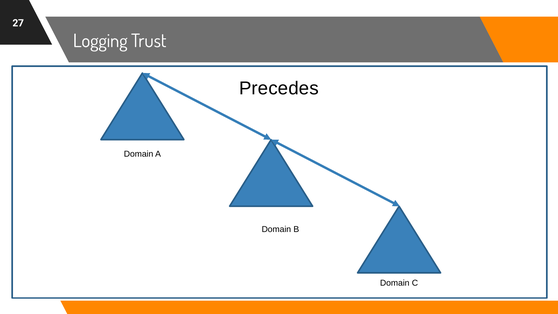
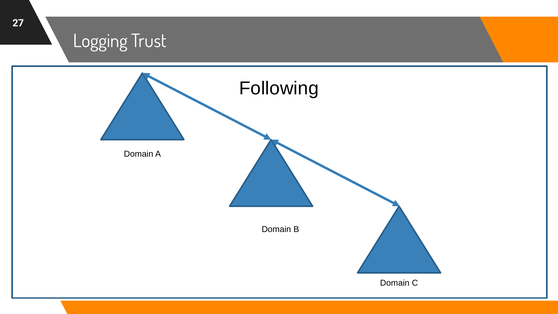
Precedes: Precedes -> Following
